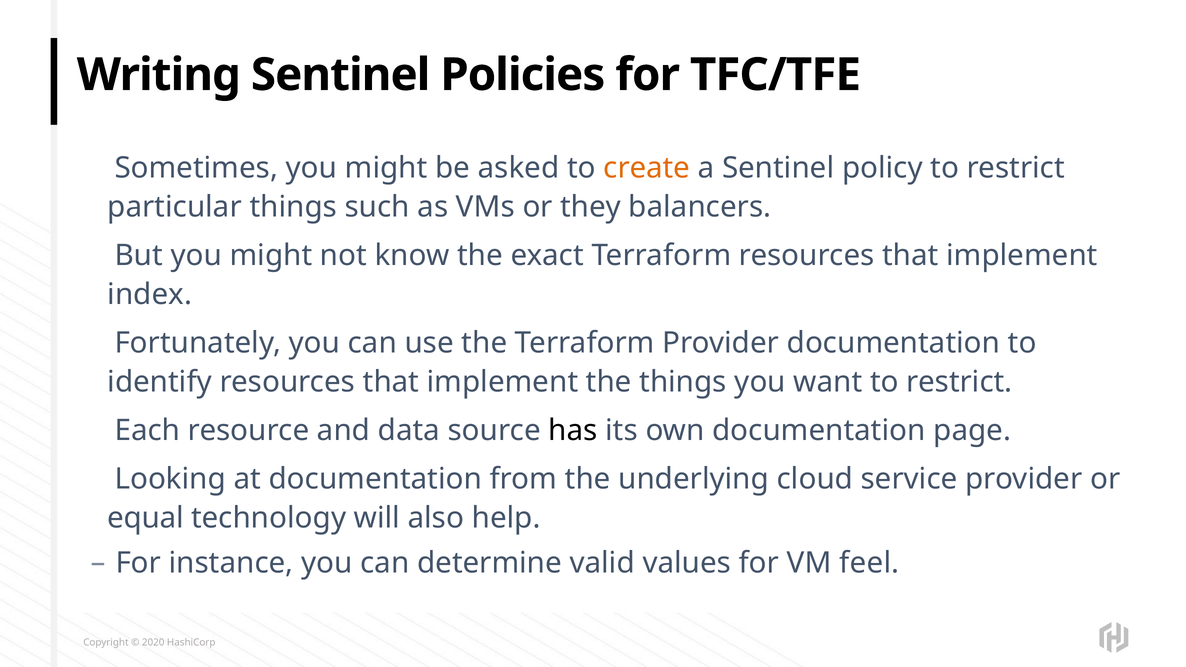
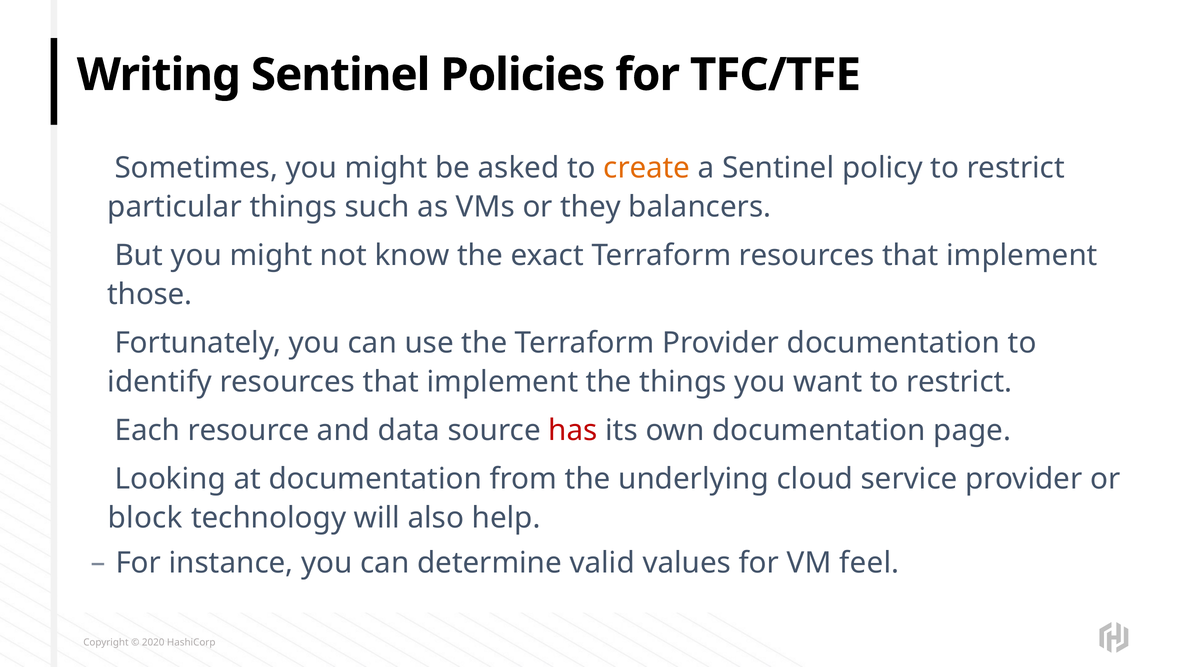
index: index -> those
has colour: black -> red
equal: equal -> block
